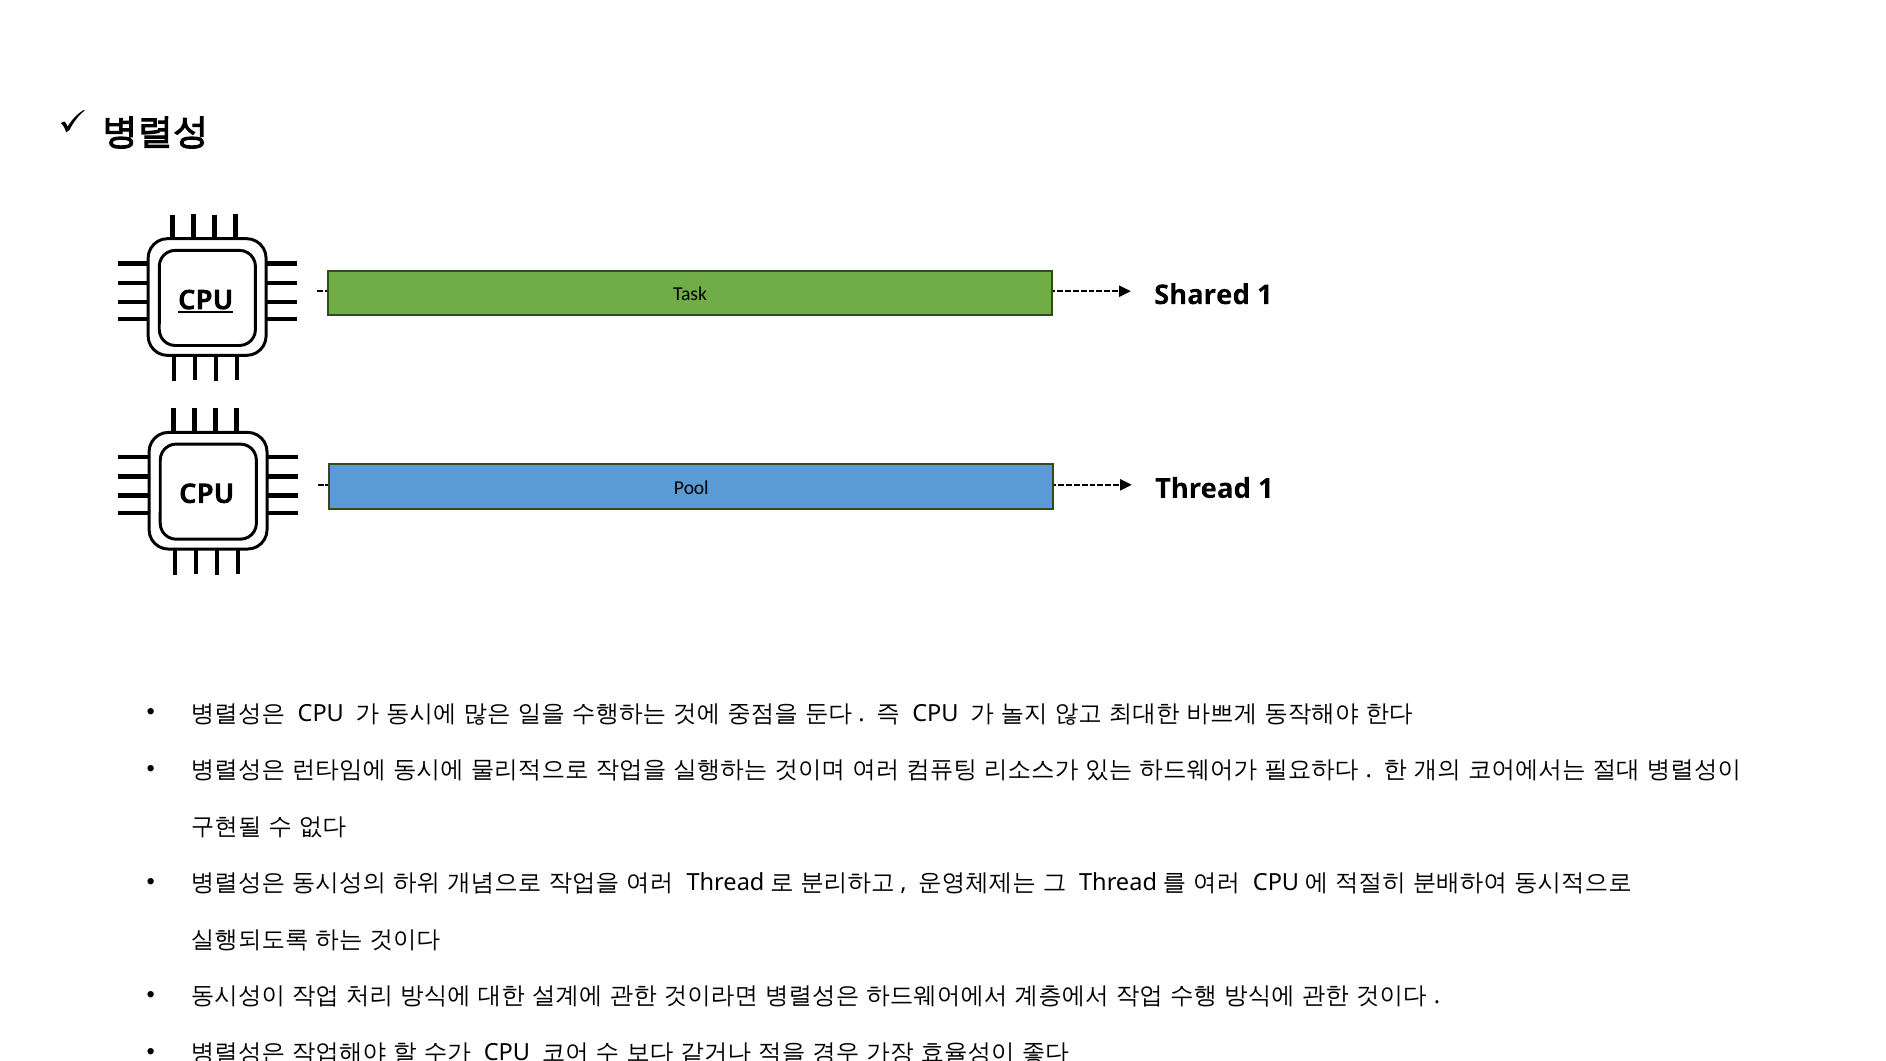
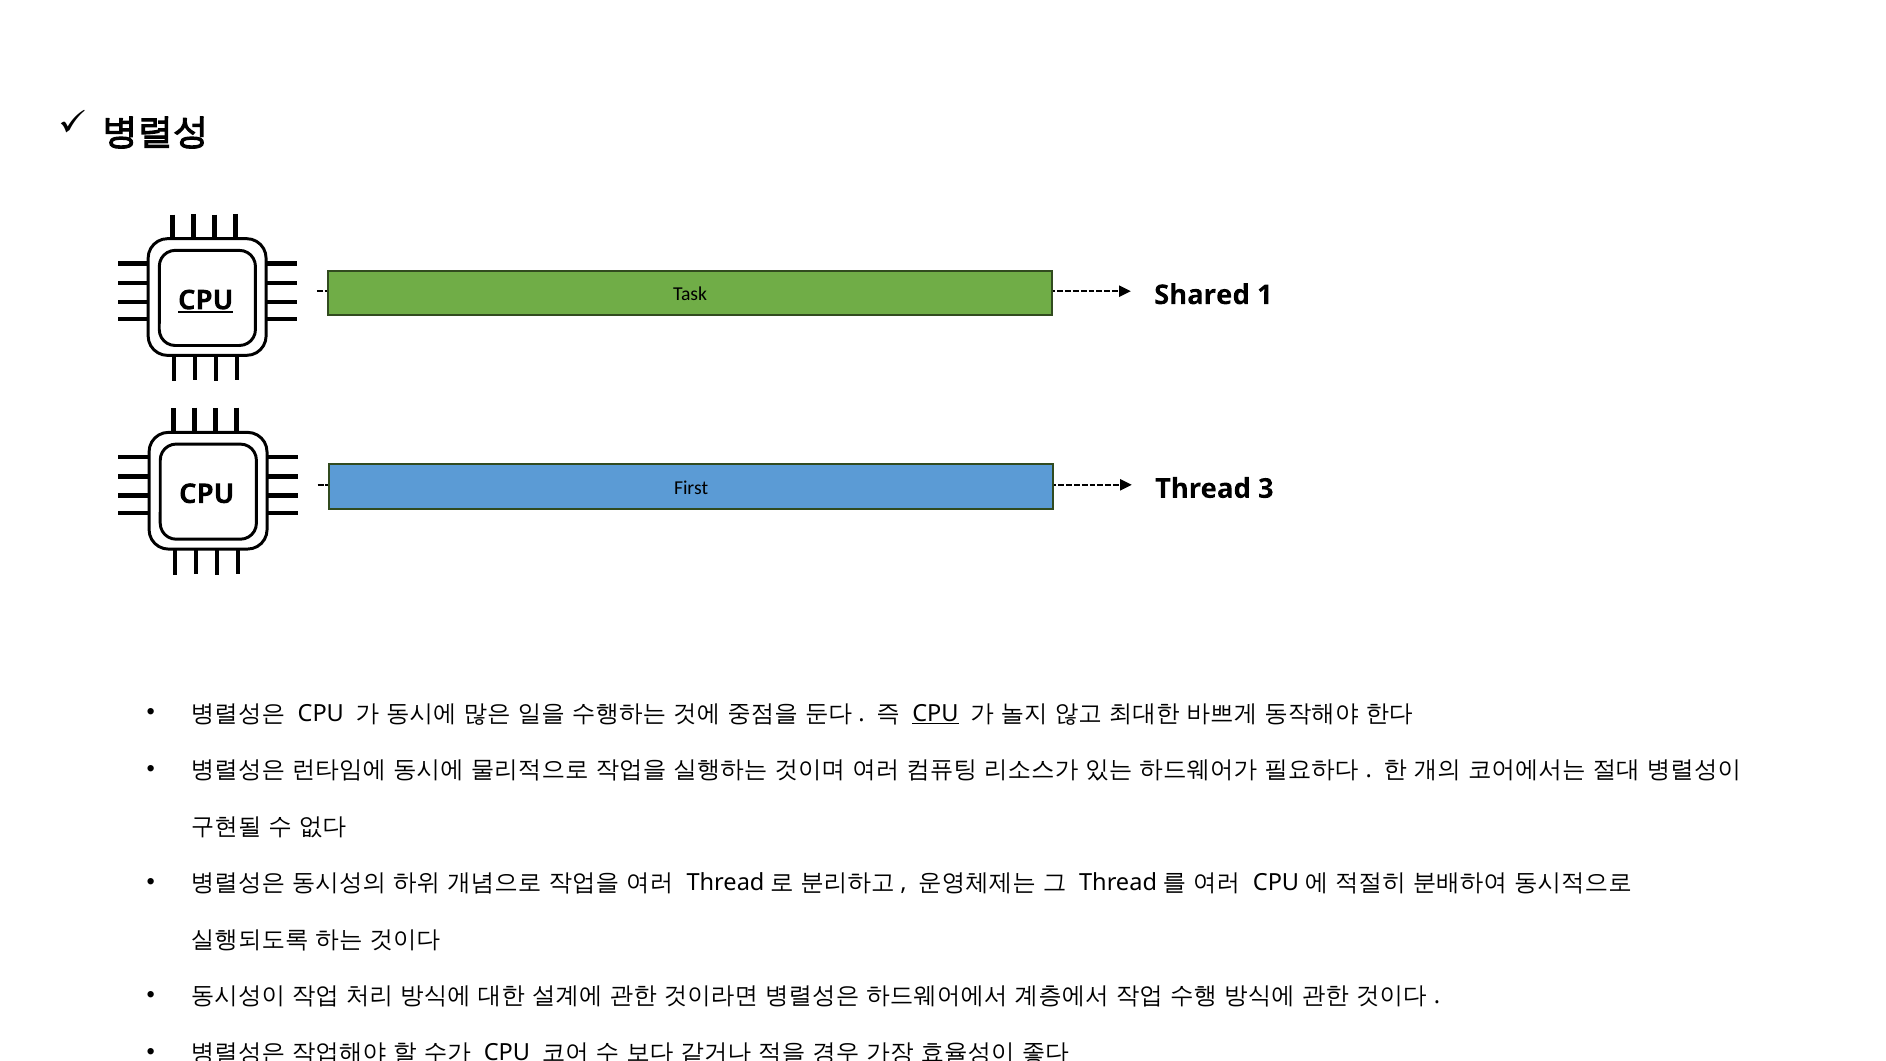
Pool: Pool -> First
Thread 1: 1 -> 3
CPU at (935, 713) underline: none -> present
